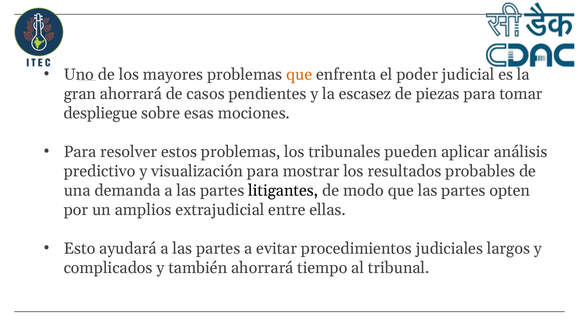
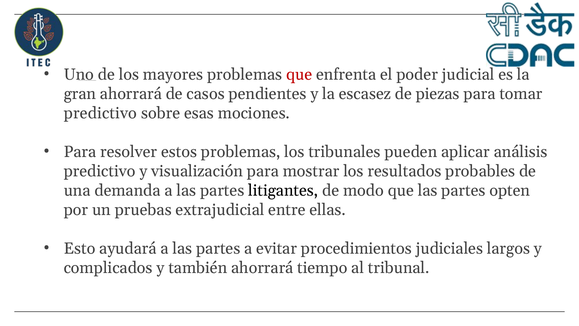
que at (299, 75) colour: orange -> red
despliegue at (101, 113): despliegue -> predictivo
amplios: amplios -> pruebas
